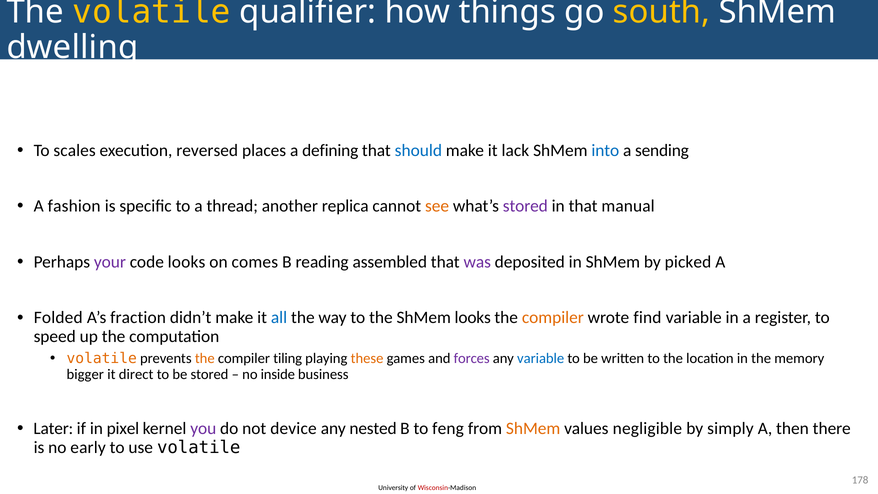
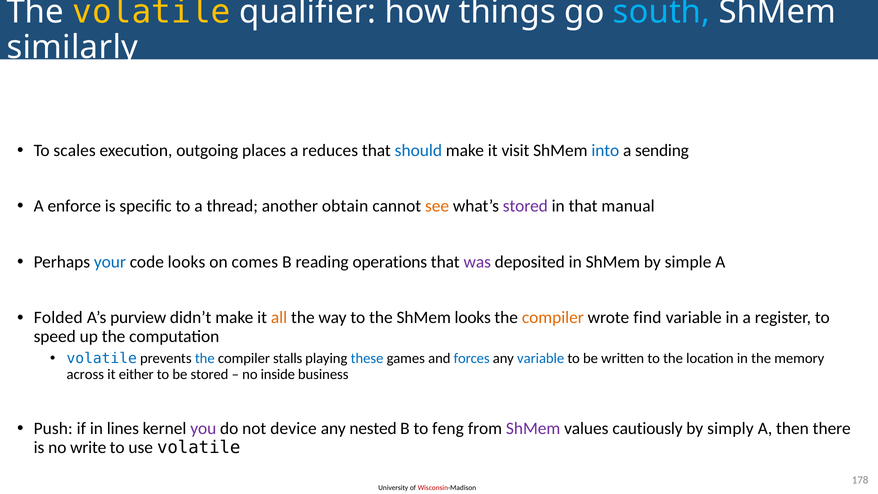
south colour: yellow -> light blue
dwelling: dwelling -> similarly
reversed: reversed -> outgoing
defining: defining -> reduces
lack: lack -> visit
fashion: fashion -> enforce
replica: replica -> obtain
your colour: purple -> blue
assembled: assembled -> operations
picked: picked -> simple
fraction: fraction -> purview
all colour: blue -> orange
volatile at (102, 358) colour: orange -> blue
the at (205, 358) colour: orange -> blue
tiling: tiling -> stalls
these colour: orange -> blue
forces colour: purple -> blue
bigger: bigger -> across
direct: direct -> either
Later: Later -> Push
pixel: pixel -> lines
ShMem at (533, 428) colour: orange -> purple
negligible: negligible -> cautiously
early: early -> write
